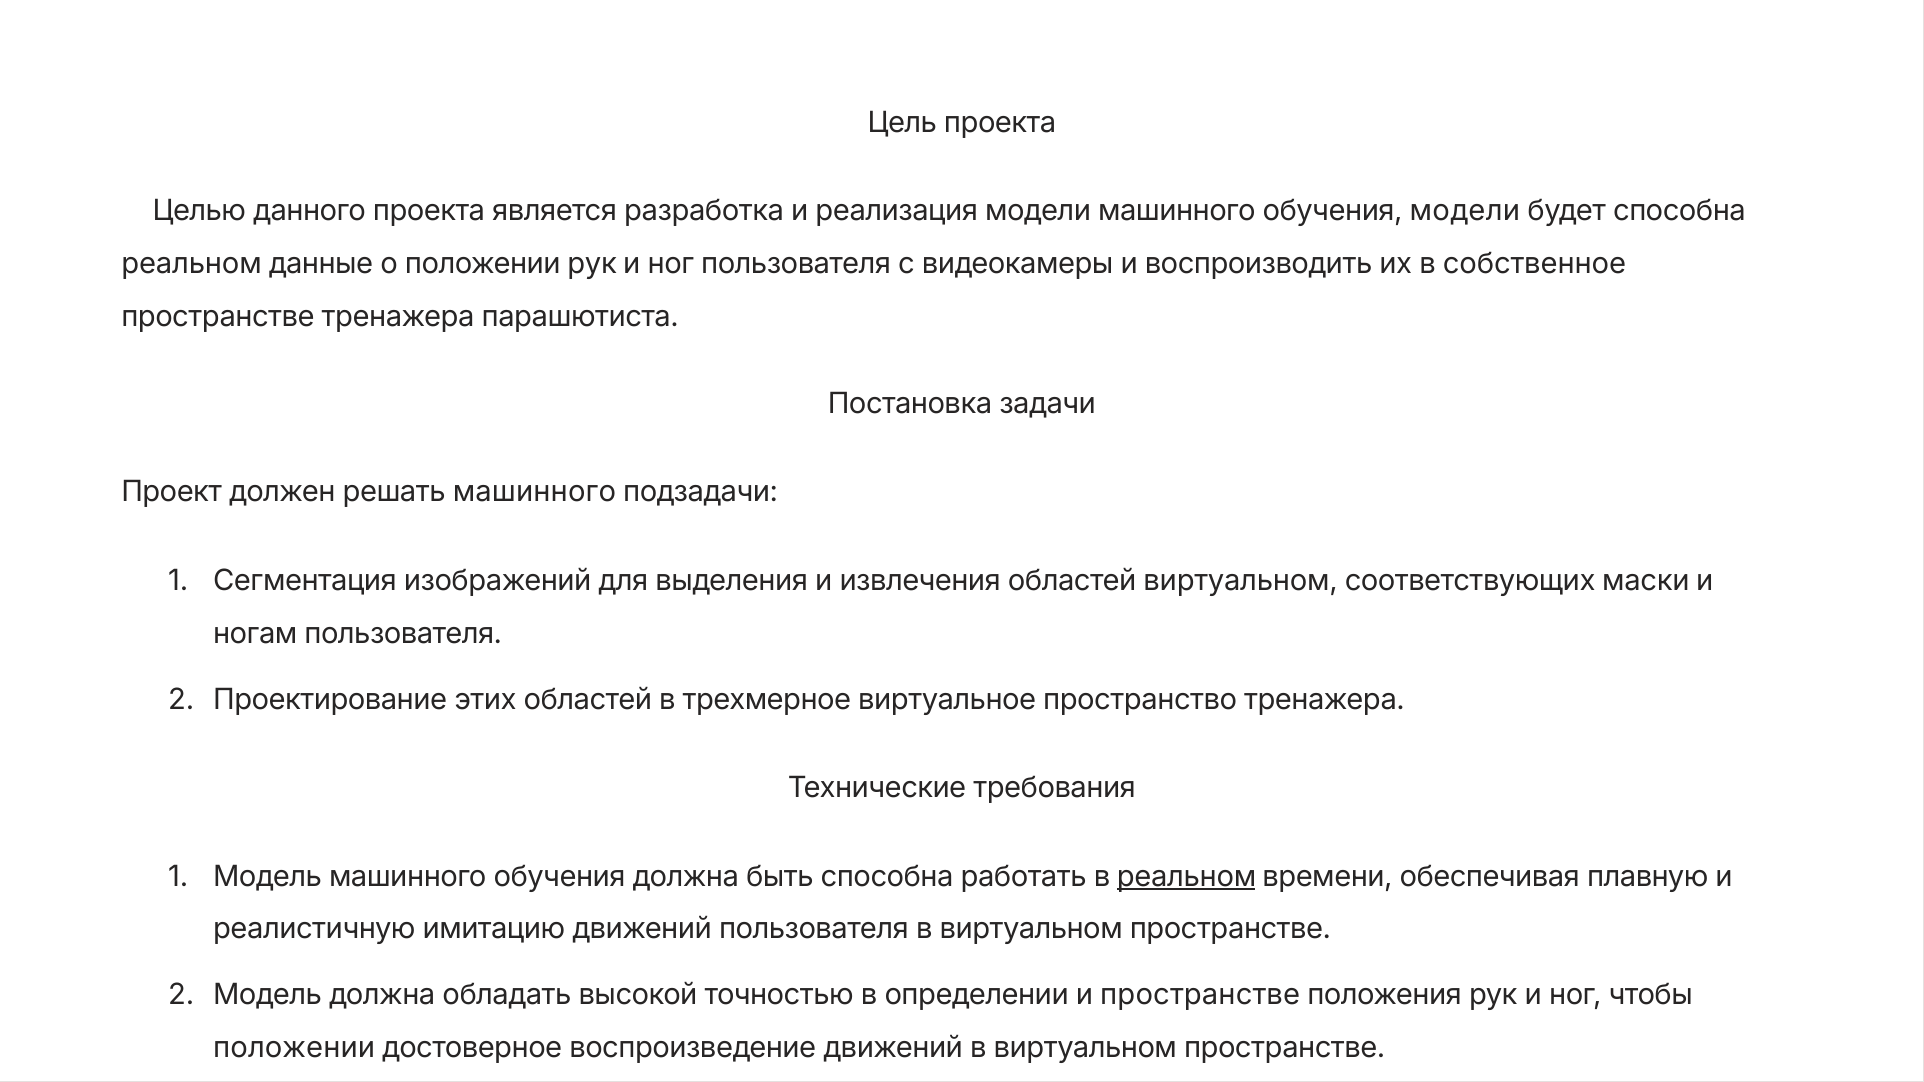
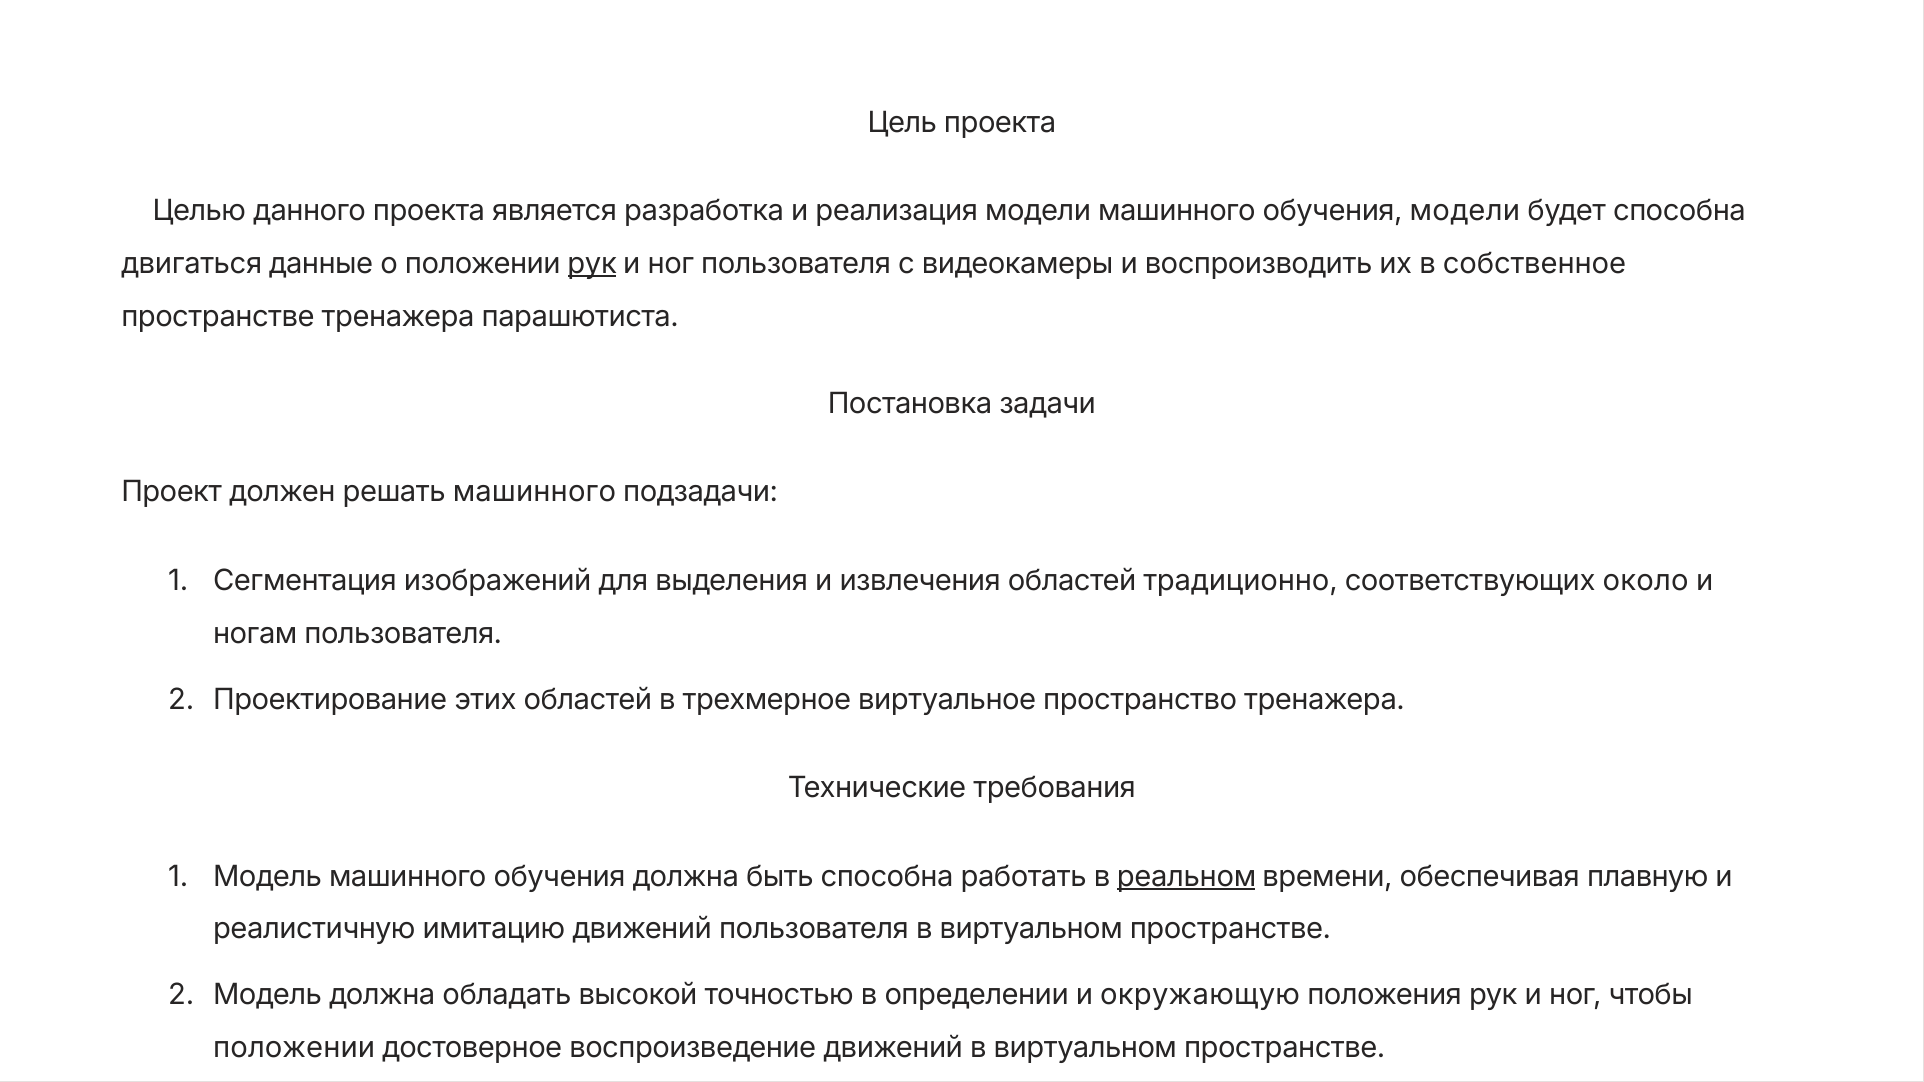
реальном at (192, 264): реальном -> двигаться
рук at (592, 264) underline: none -> present
областей виртуальном: виртуальном -> традиционно
маски: маски -> около
и пространстве: пространстве -> окружающую
